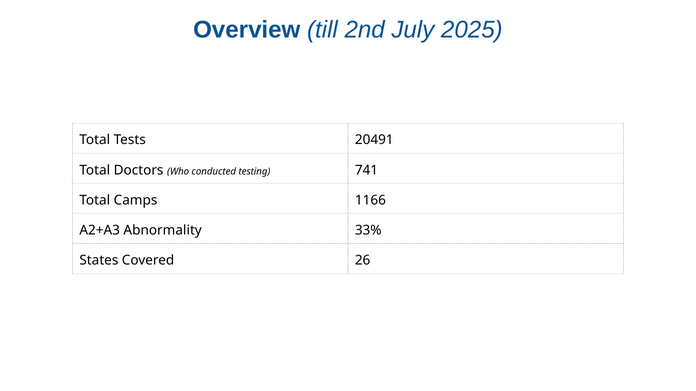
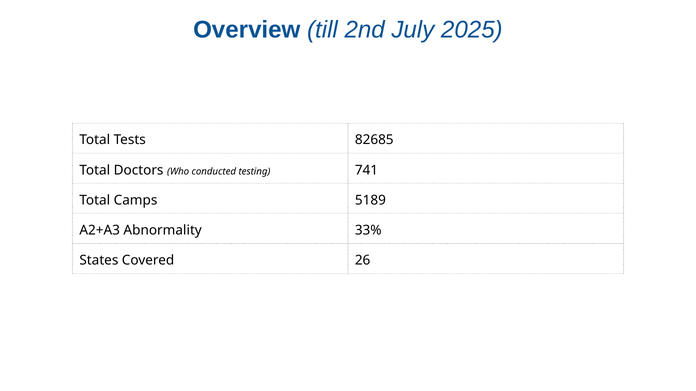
20491: 20491 -> 82685
1166: 1166 -> 5189
